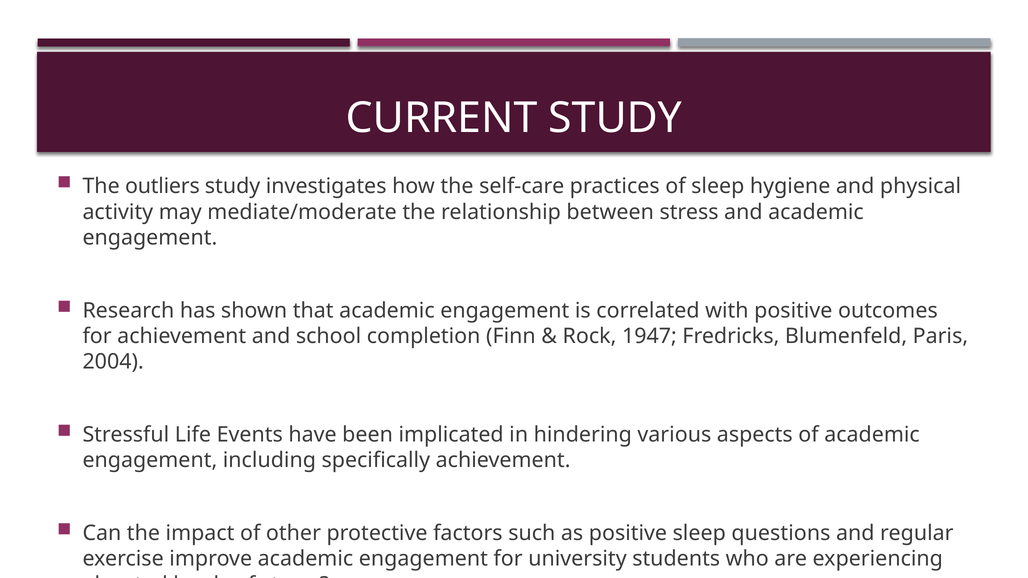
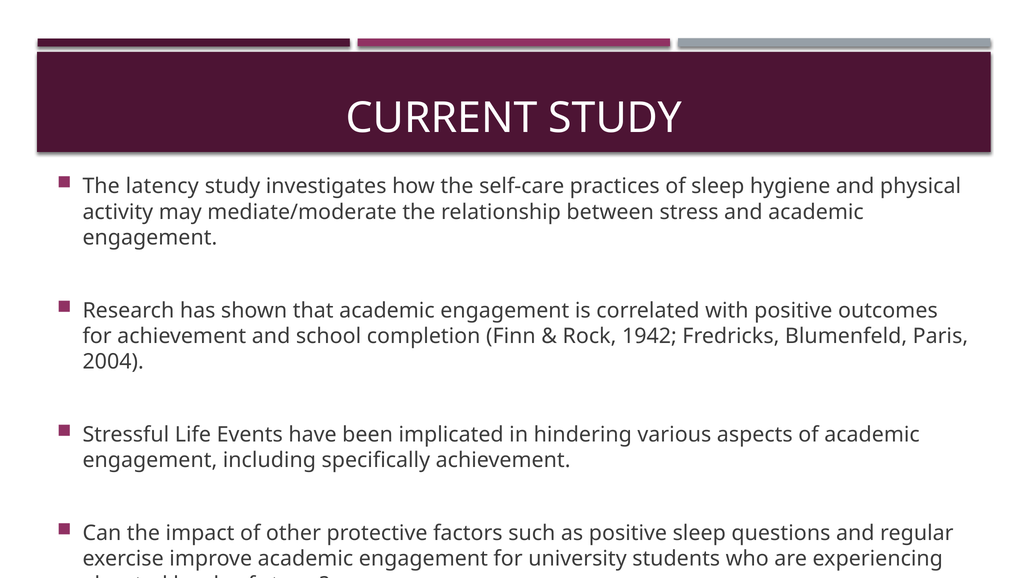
outliers: outliers -> latency
1947: 1947 -> 1942
